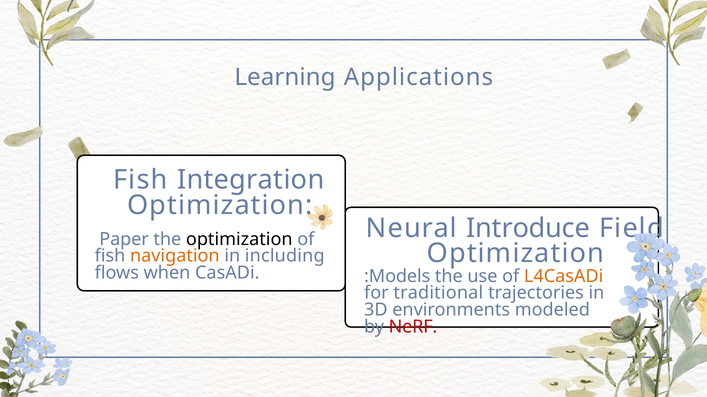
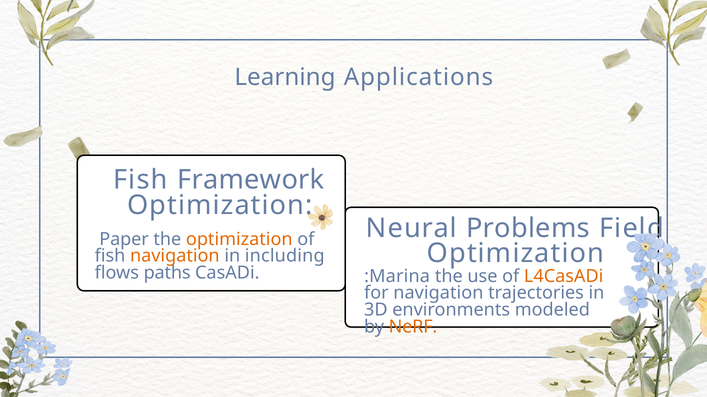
Integration: Integration -> Framework
Introduce: Introduce -> Problems
optimization at (239, 240) colour: black -> orange
when: when -> paths
:Models: :Models -> :Marina
for traditional: traditional -> navigation
NeRF colour: red -> orange
